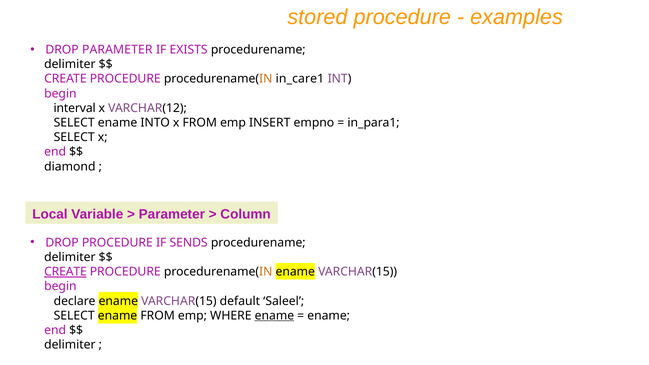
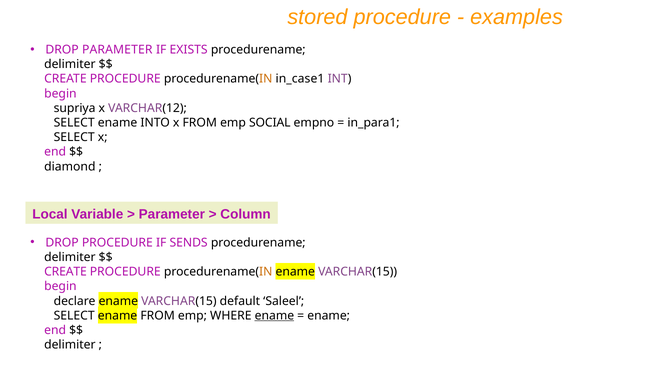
in_care1: in_care1 -> in_case1
interval: interval -> supriya
INSERT: INSERT -> SOCIAL
CREATE at (65, 272) underline: present -> none
